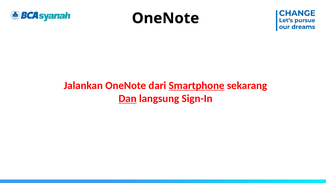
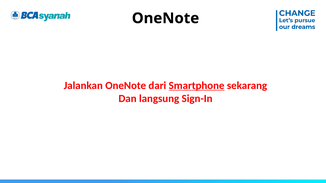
Dan underline: present -> none
